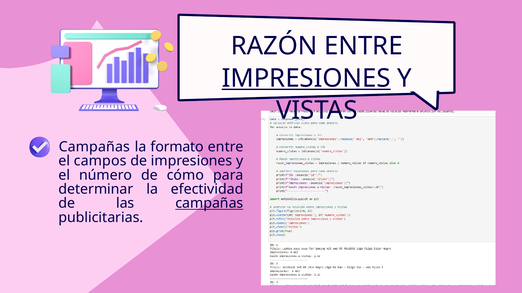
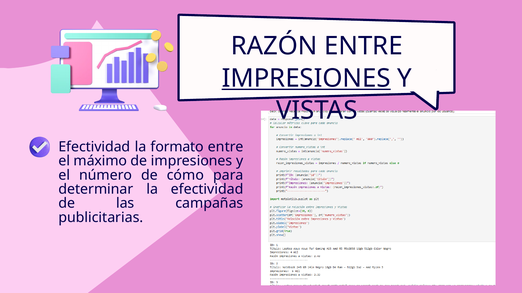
Campañas at (94, 147): Campañas -> Efectividad
campos: campos -> máximo
campañas at (209, 204) underline: present -> none
